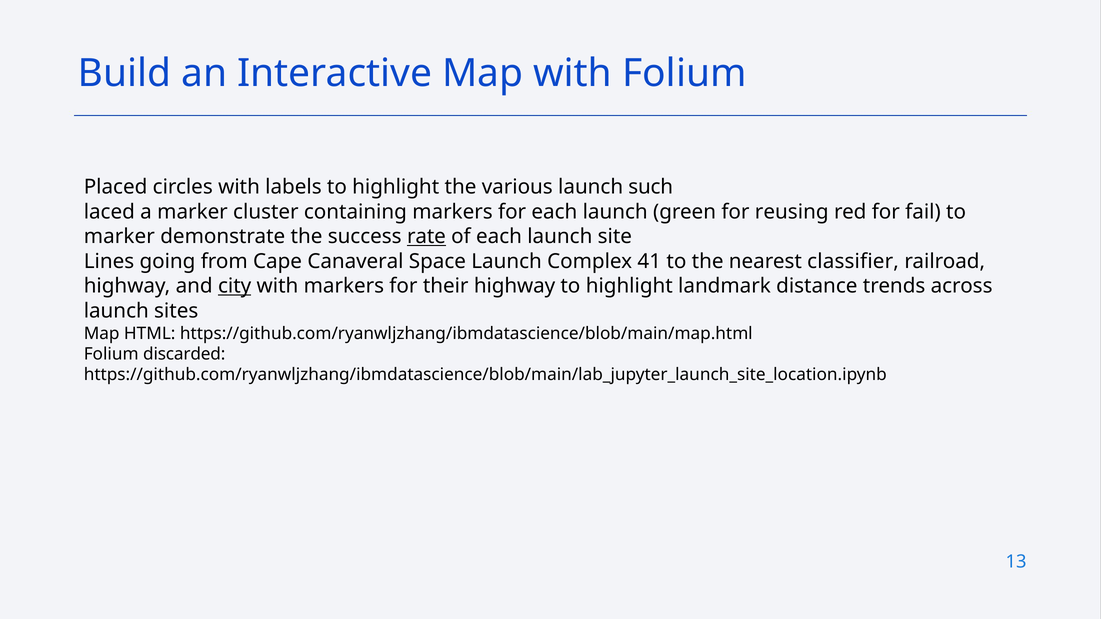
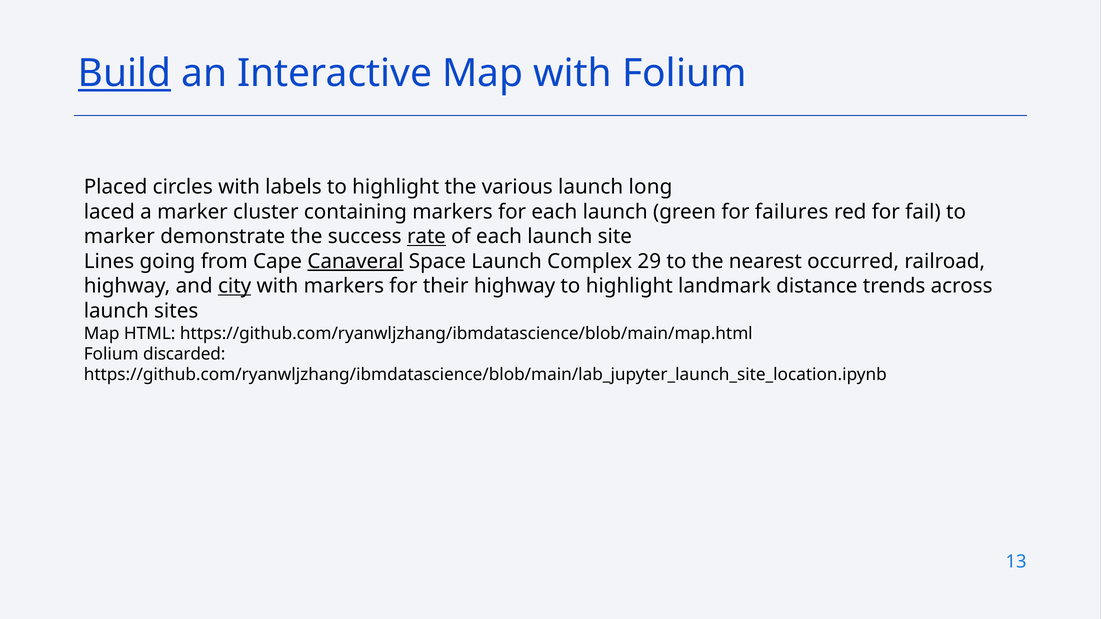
Build underline: none -> present
such: such -> long
reusing: reusing -> failures
Canaveral underline: none -> present
41: 41 -> 29
classifier: classifier -> occurred
